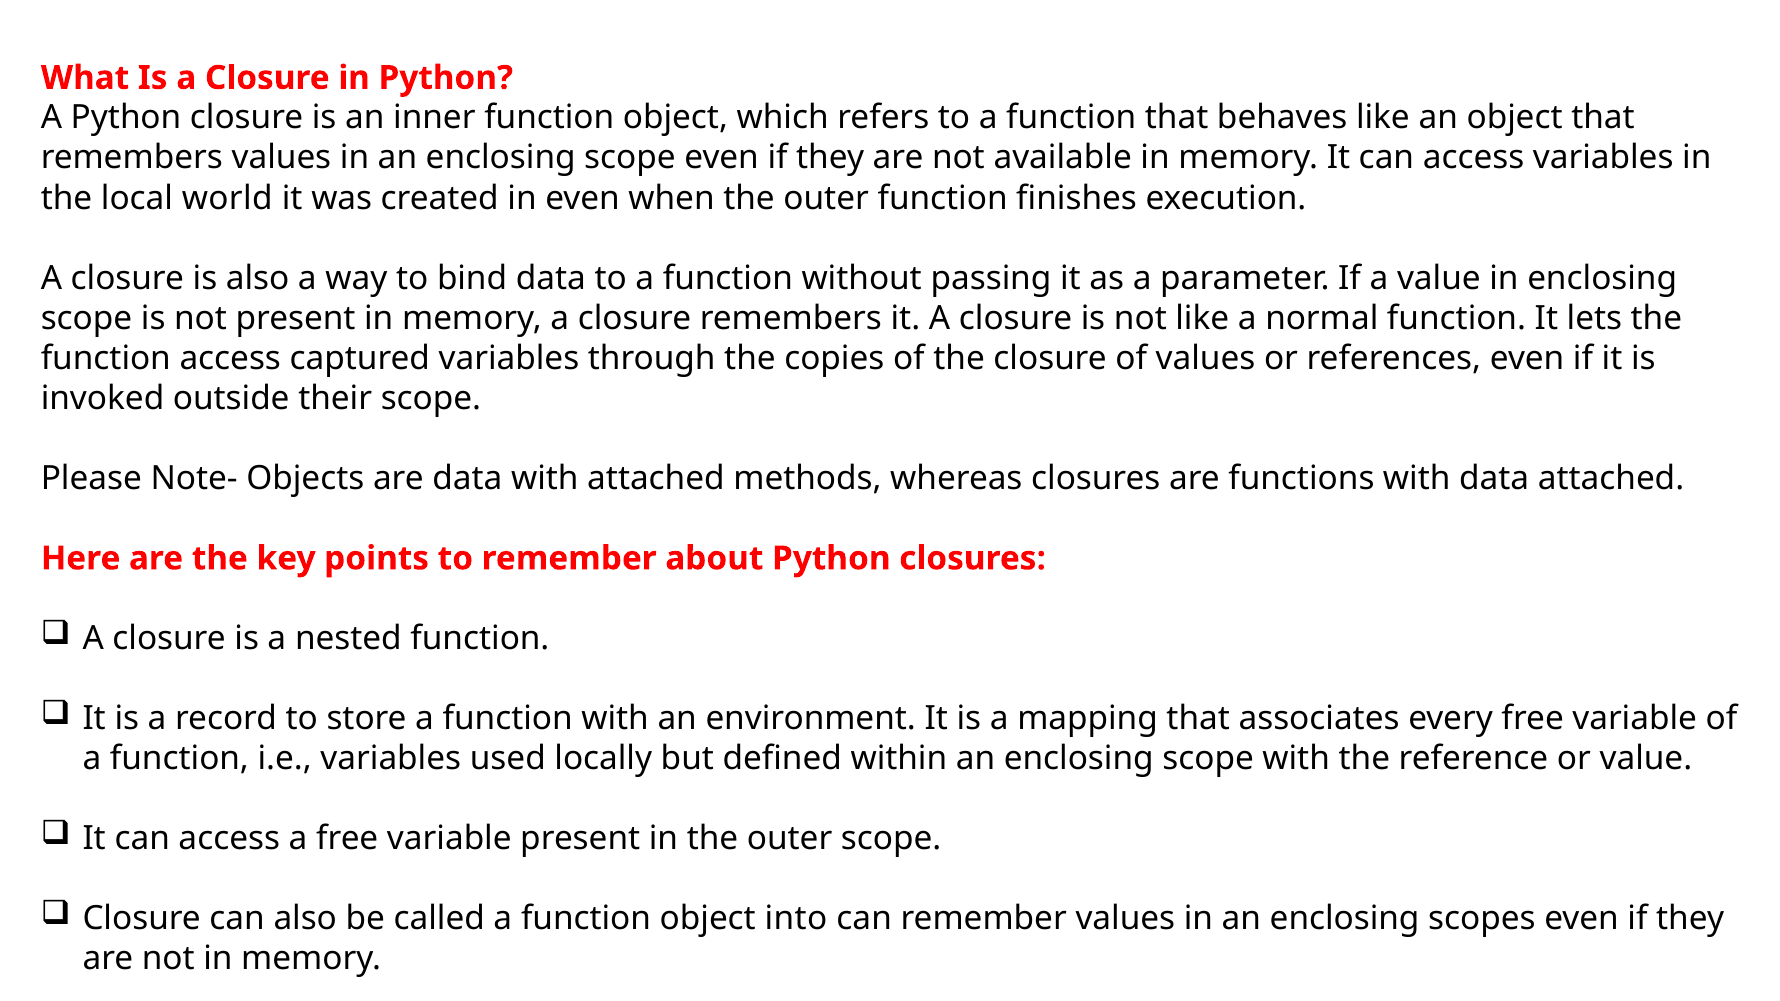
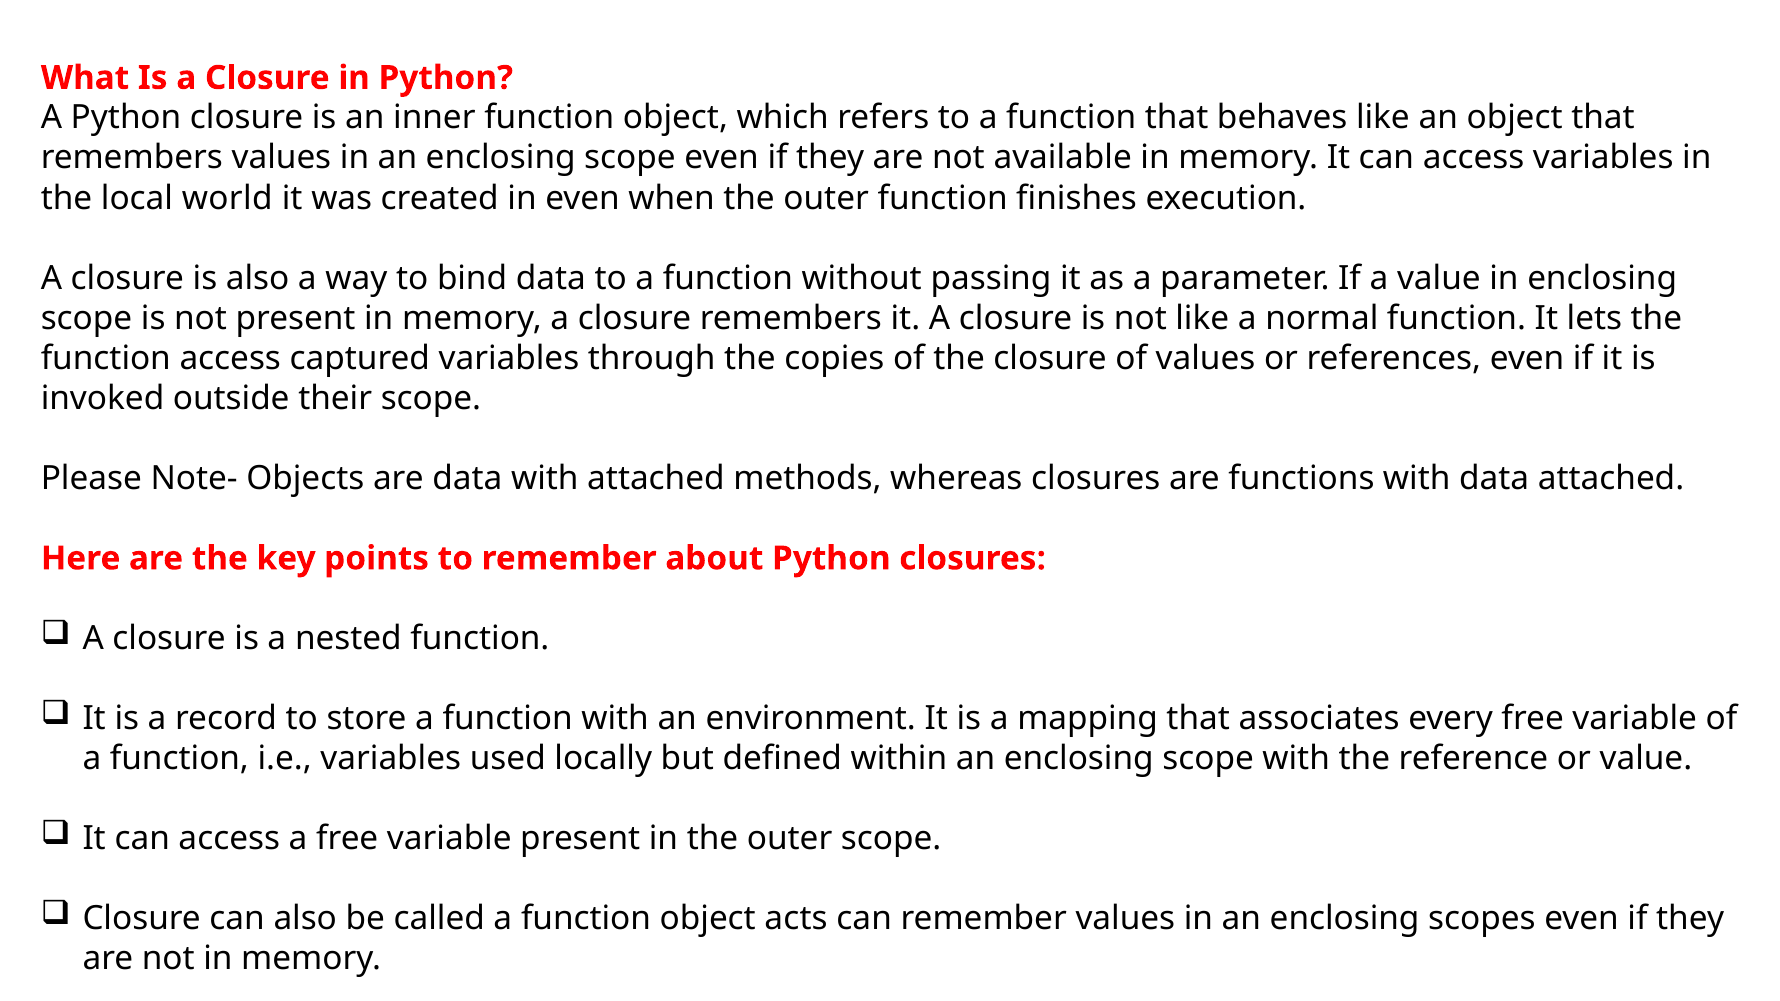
into: into -> acts
